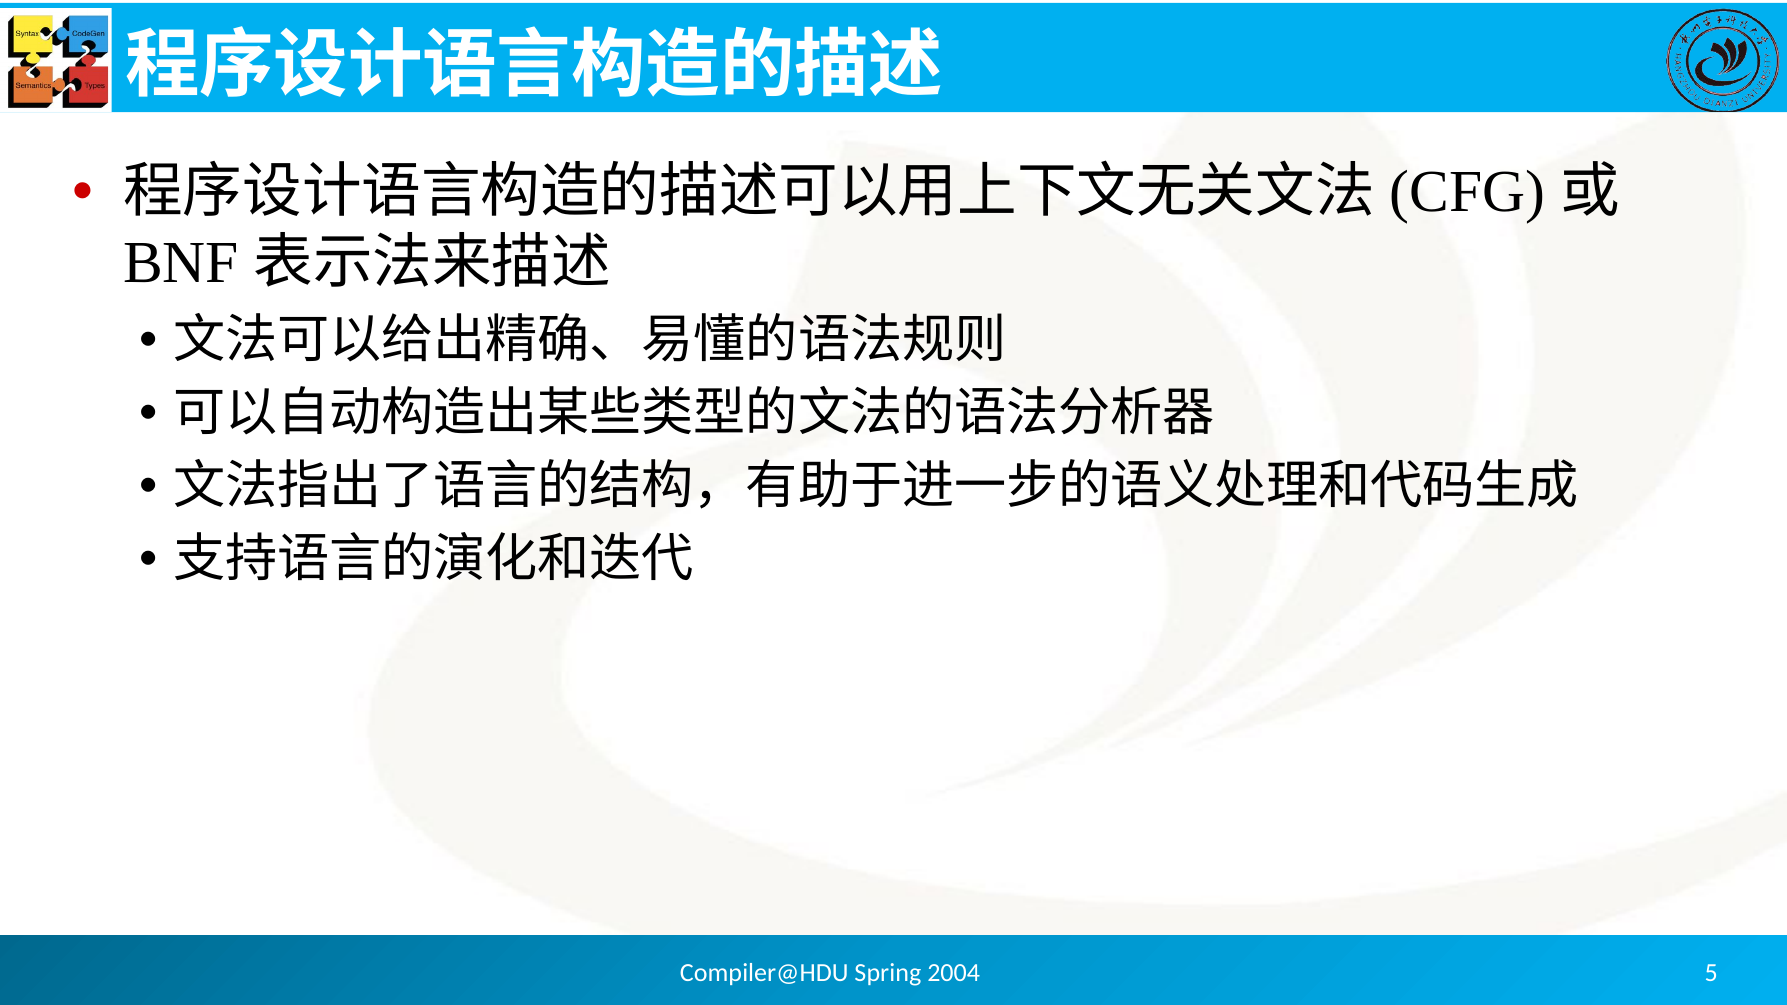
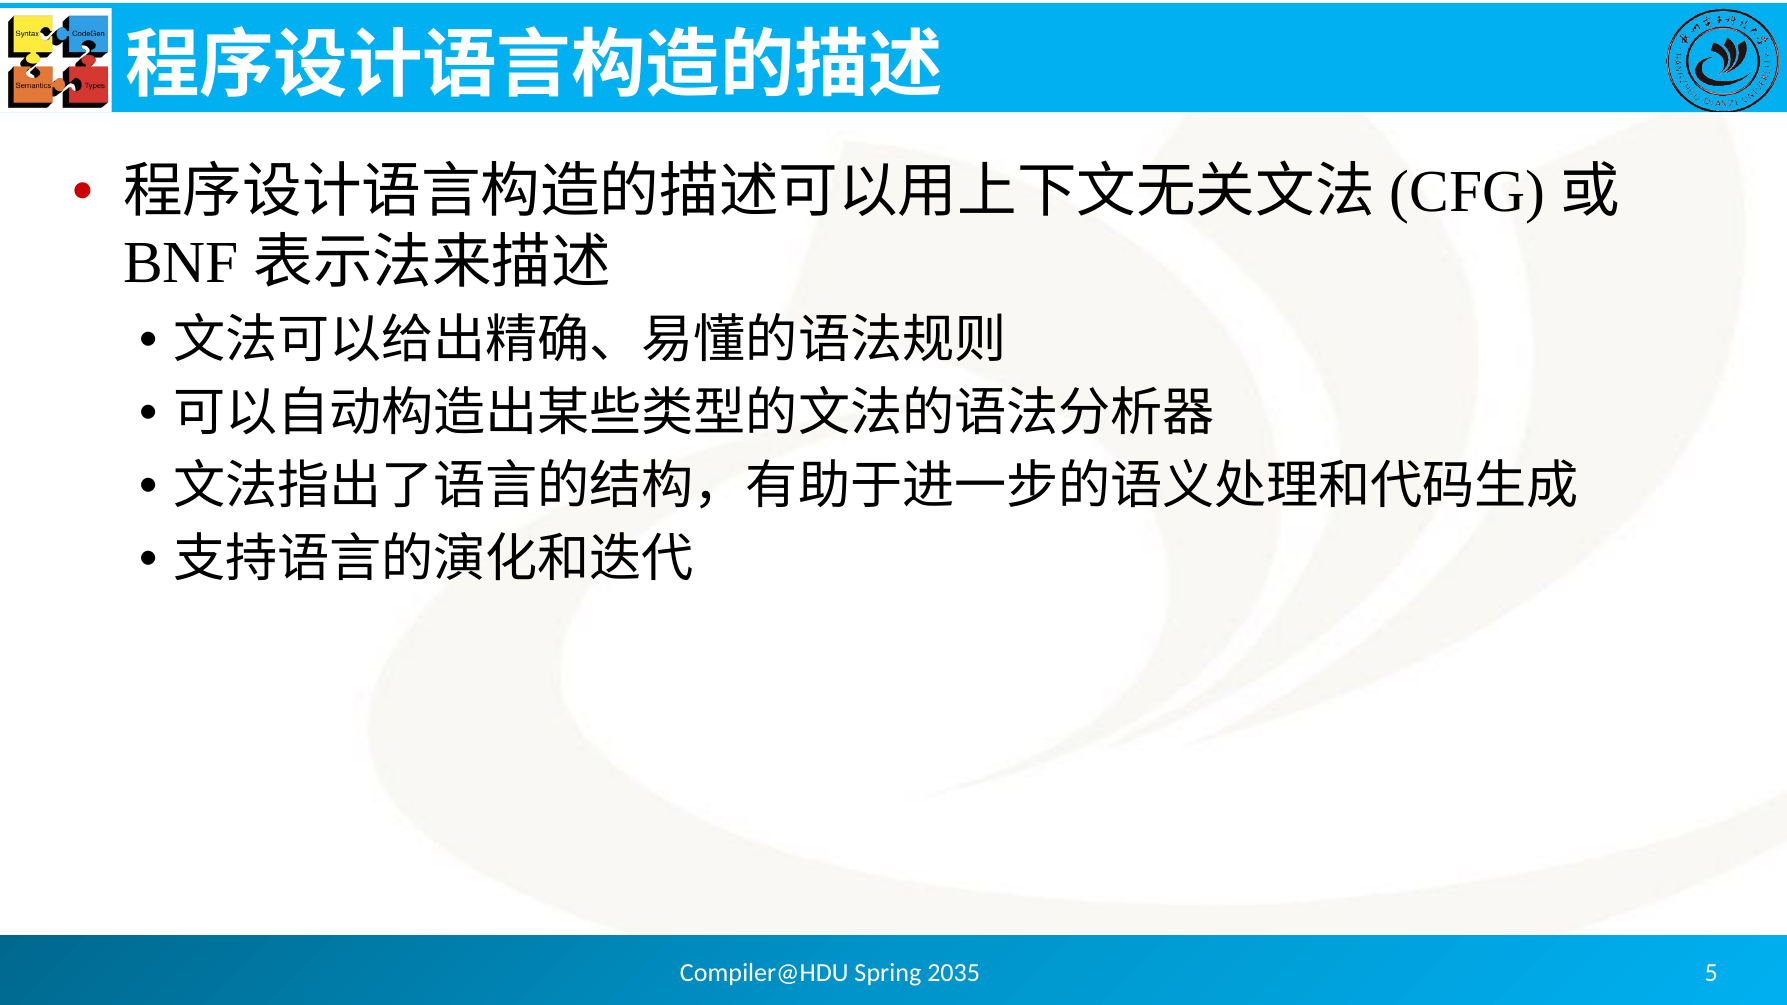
2004: 2004 -> 2035
